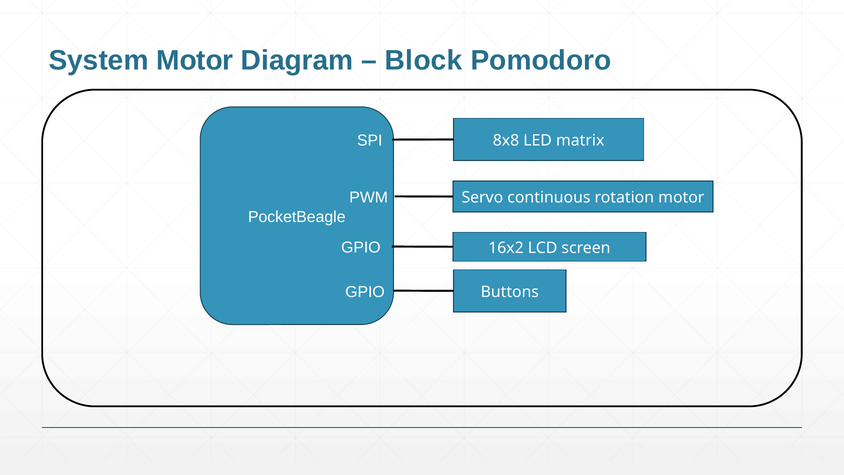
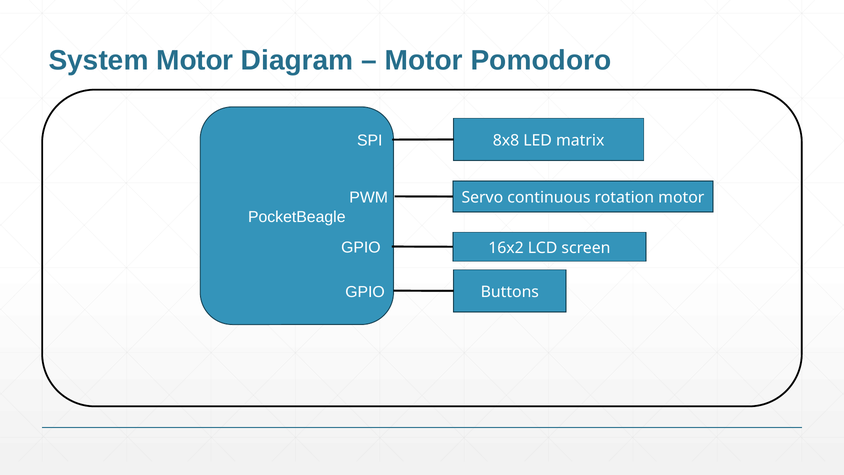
Block at (424, 61): Block -> Motor
